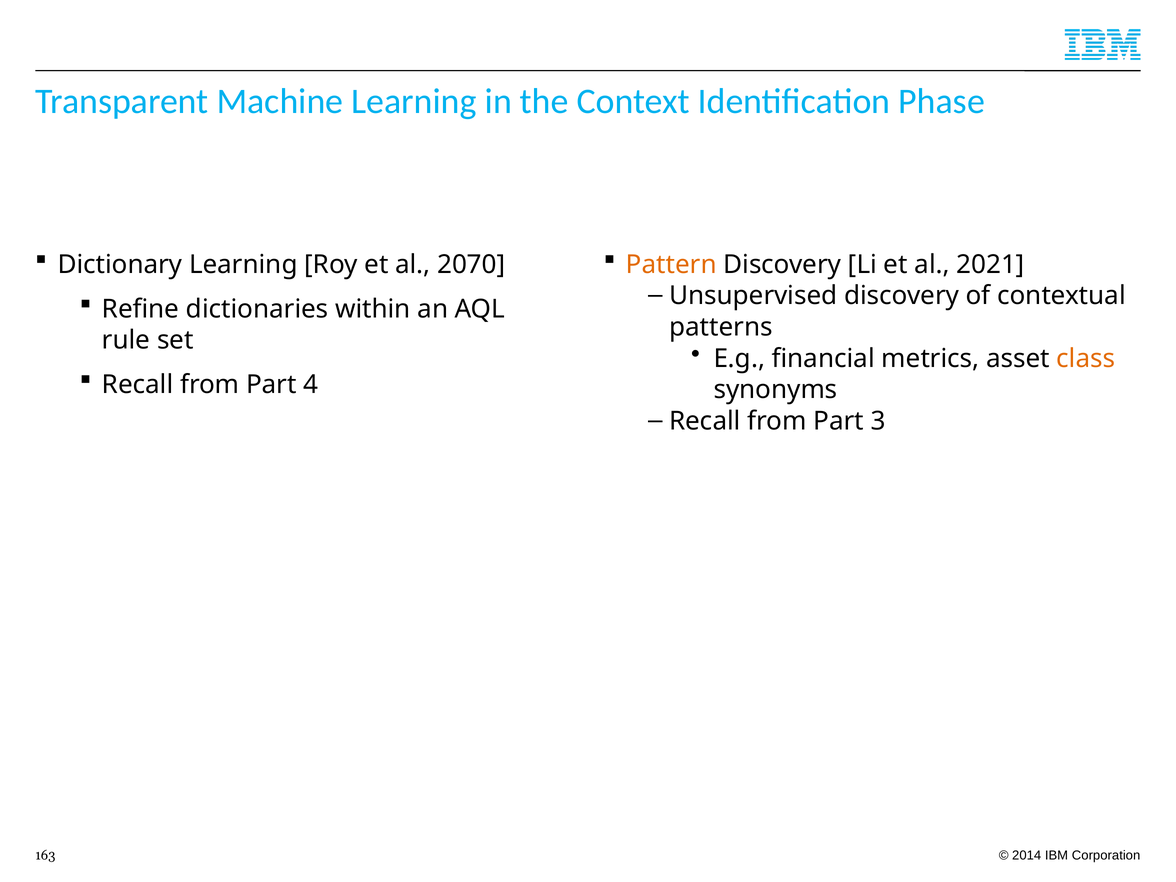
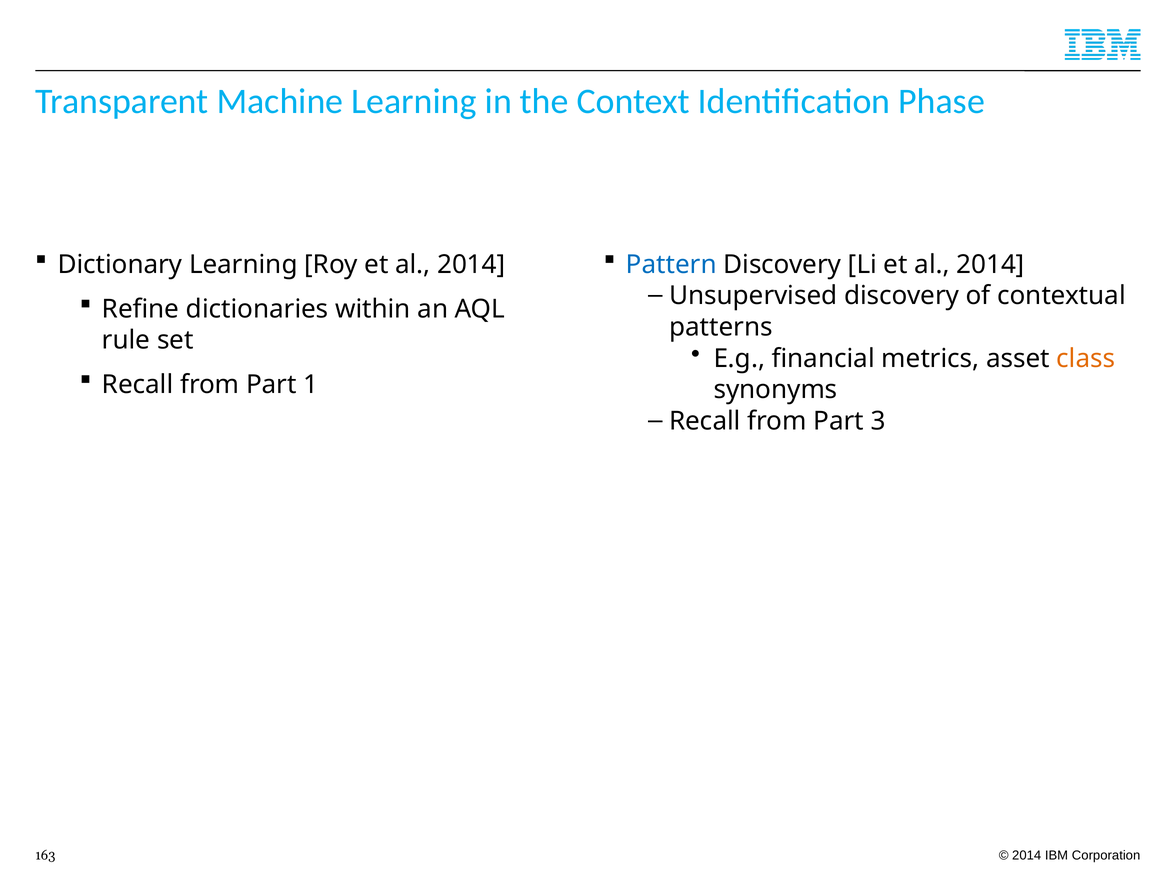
Roy et al 2070: 2070 -> 2014
Pattern colour: orange -> blue
Li et al 2021: 2021 -> 2014
4: 4 -> 1
